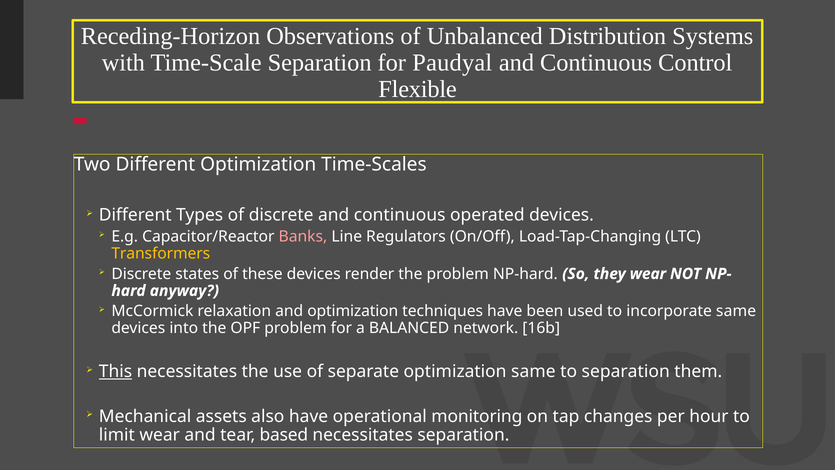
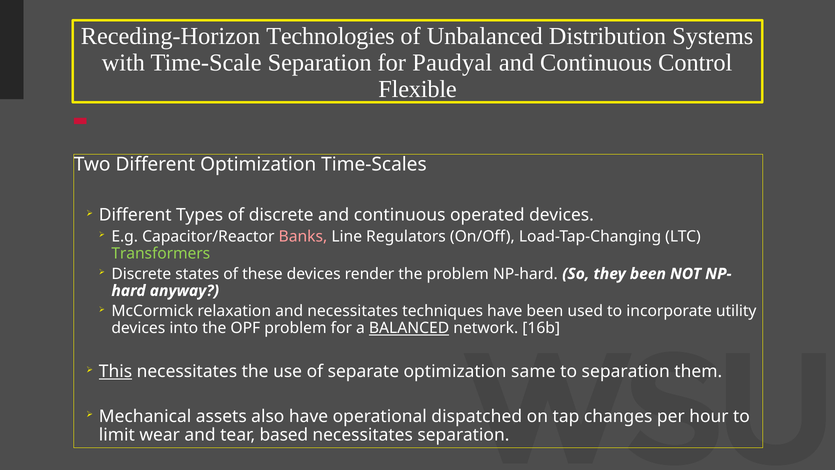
Observations: Observations -> Technologies
Transformers colour: yellow -> light green
they wear: wear -> been
and optimization: optimization -> necessitates
incorporate same: same -> utility
BALANCED underline: none -> present
monitoring: monitoring -> dispatched
